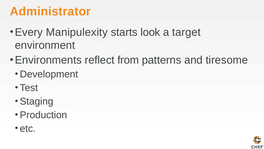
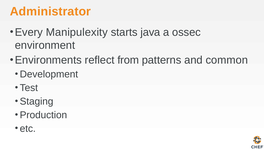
look: look -> java
target: target -> ossec
tiresome: tiresome -> common
